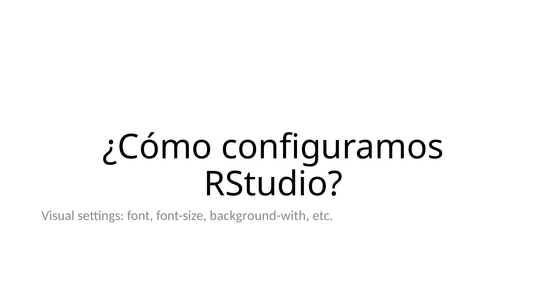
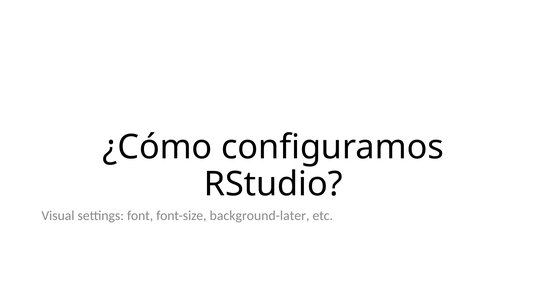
background-with: background-with -> background-later
